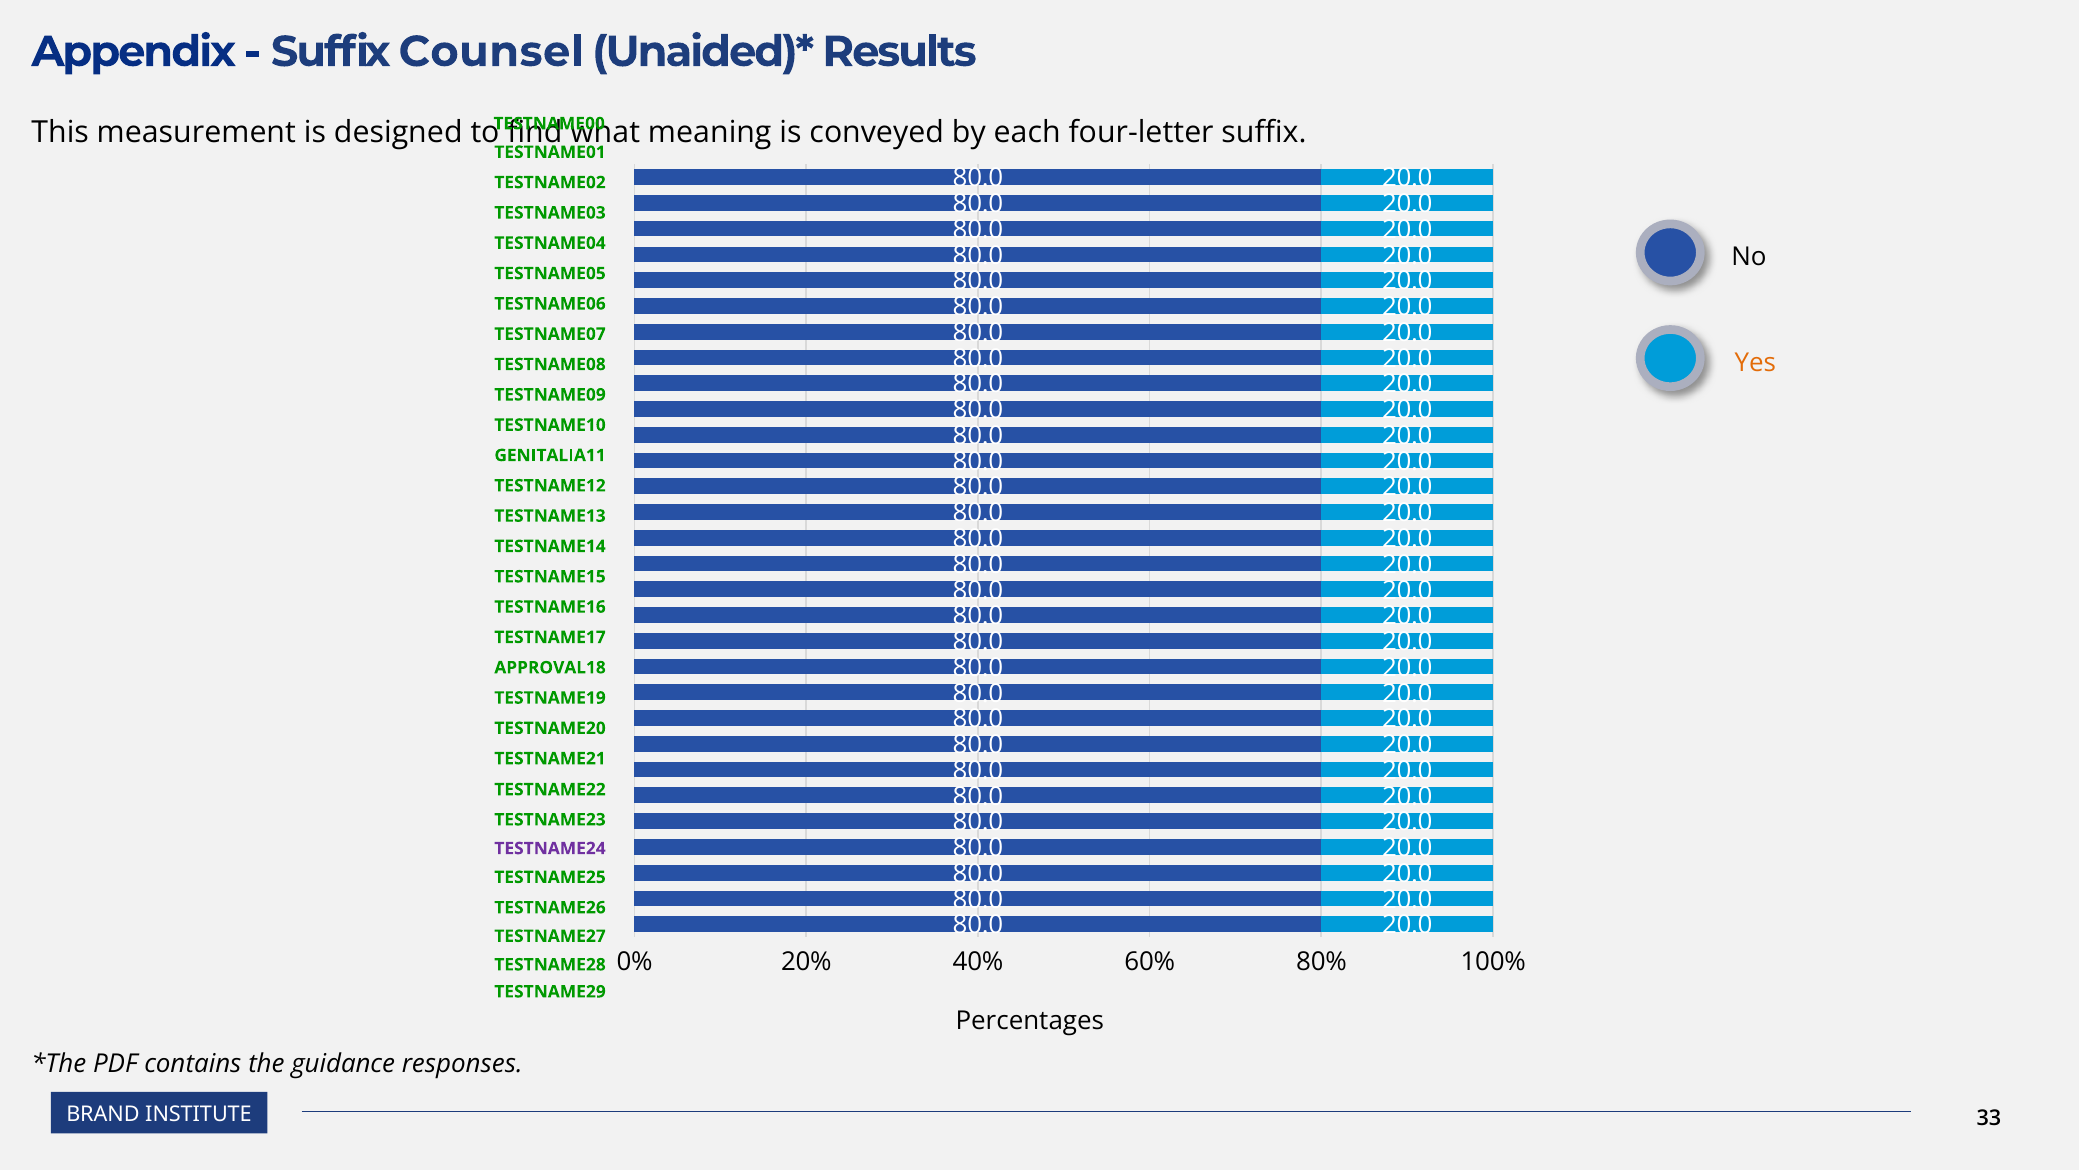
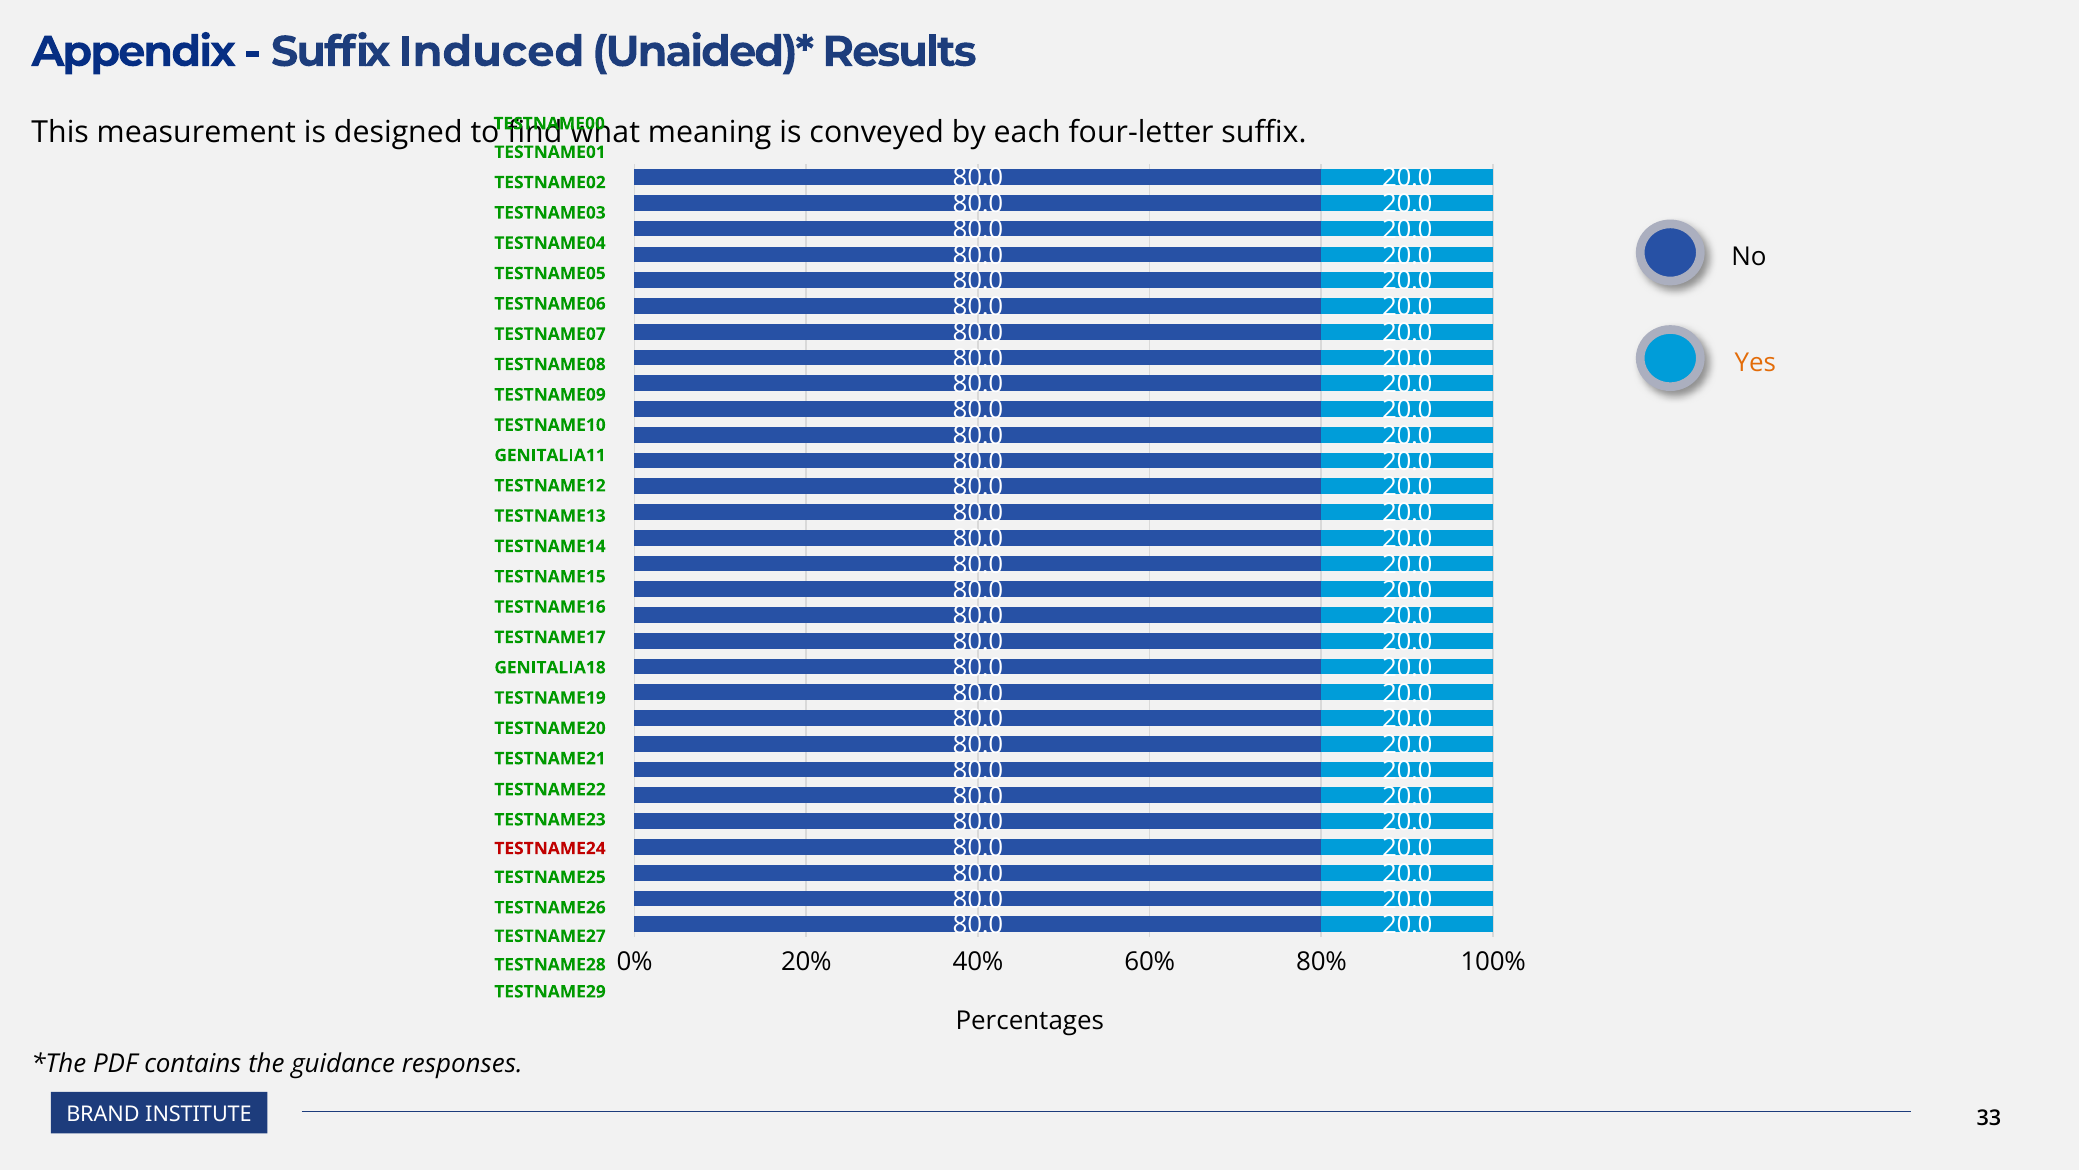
Counsel: Counsel -> Induced
APPROVAL18: APPROVAL18 -> GENITALIA18
TESTNAME24 colour: purple -> red
